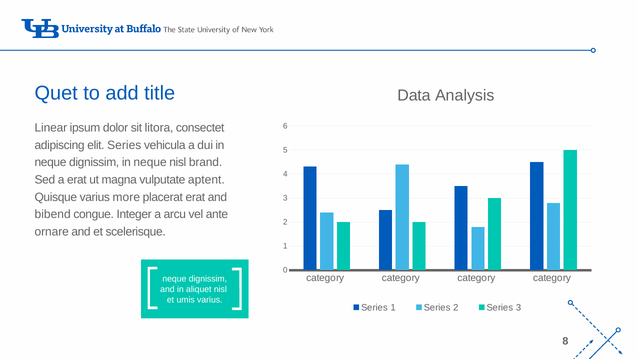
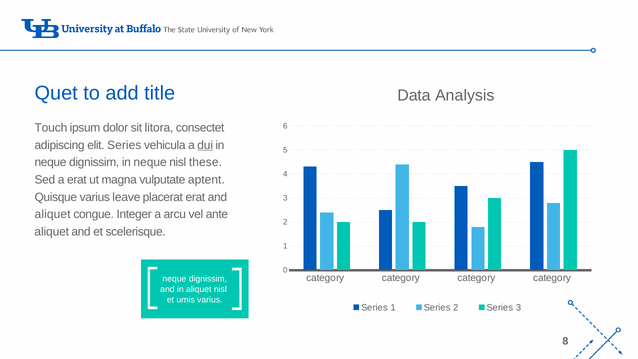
Linear: Linear -> Touch
dui underline: none -> present
brand: brand -> these
more: more -> leave
bibend at (53, 214): bibend -> aliquet
ornare at (52, 232): ornare -> aliquet
